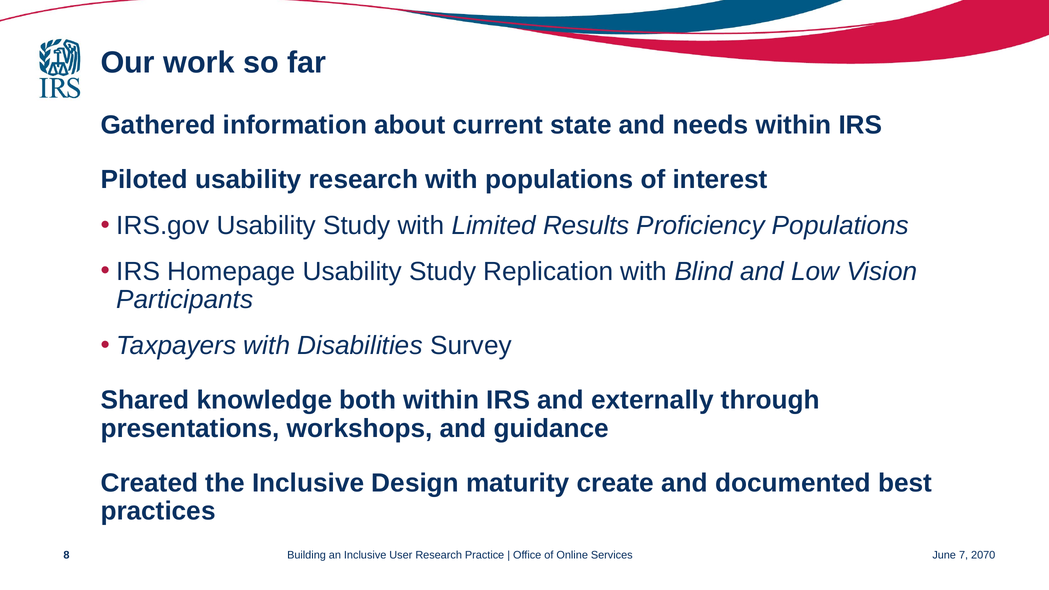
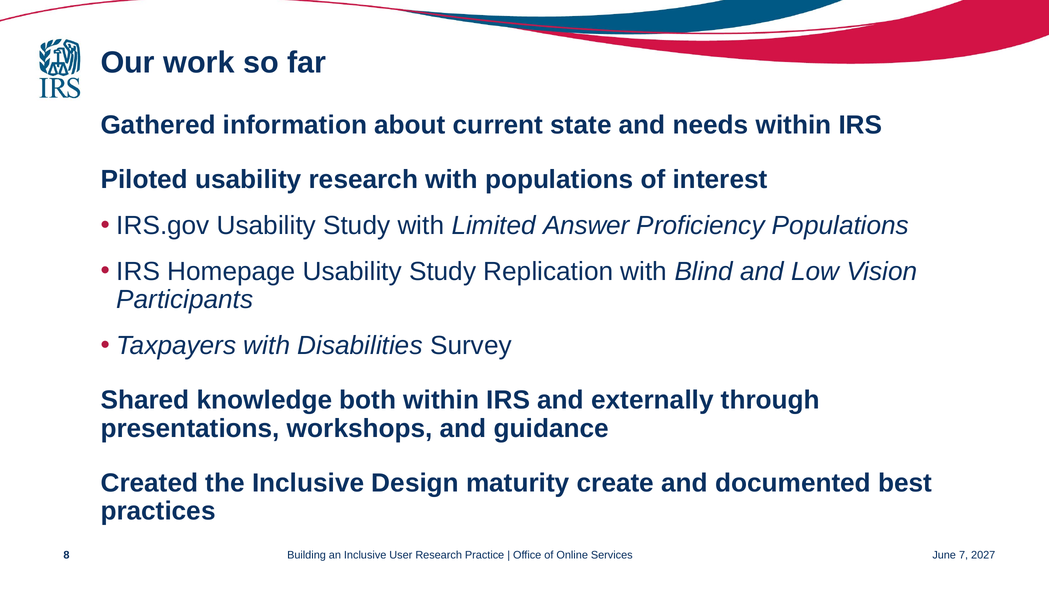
Results: Results -> Answer
2070: 2070 -> 2027
